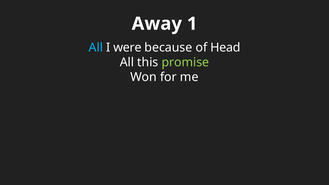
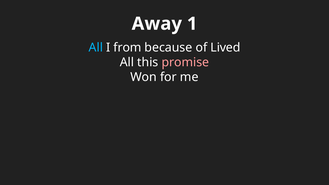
were: were -> from
Head: Head -> Lived
promise colour: light green -> pink
